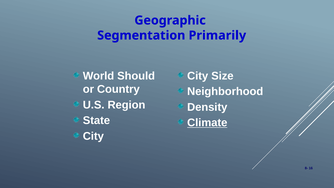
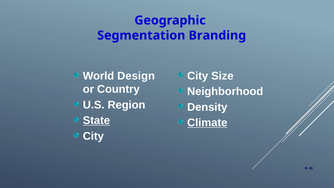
Primarily: Primarily -> Branding
Should: Should -> Design
State underline: none -> present
